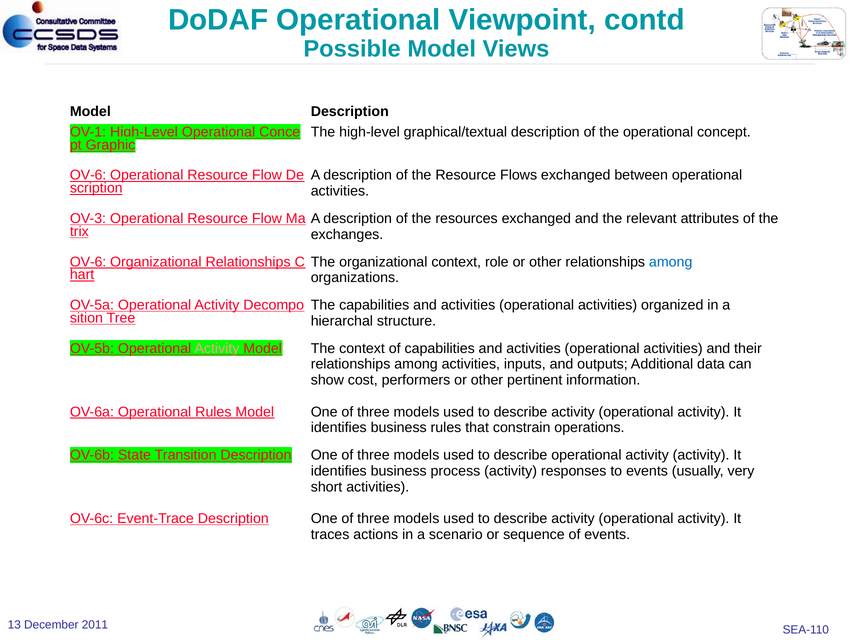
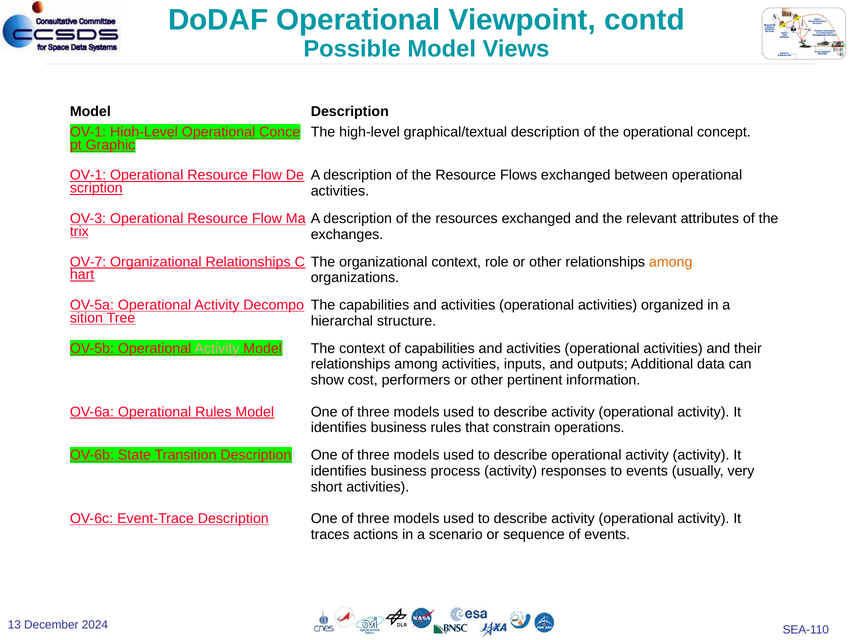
OV-6 at (88, 175): OV-6 -> OV-1
OV-6 at (88, 262): OV-6 -> OV-7
among at (671, 262) colour: blue -> orange
2011: 2011 -> 2024
